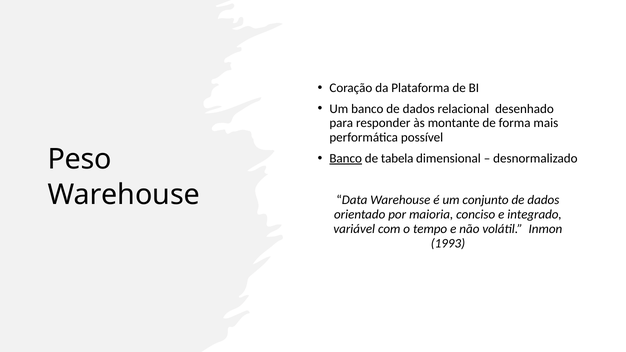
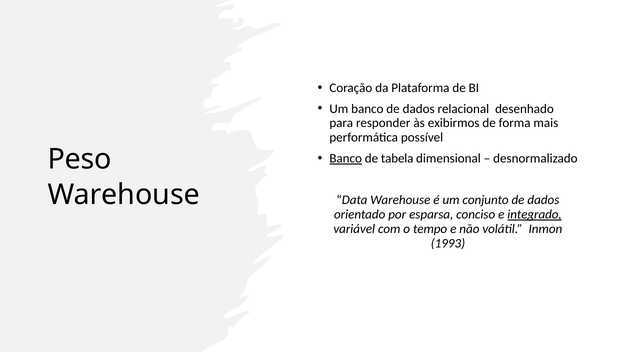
montante: montante -> exibirmos
maioria: maioria -> esparsa
integrado underline: none -> present
